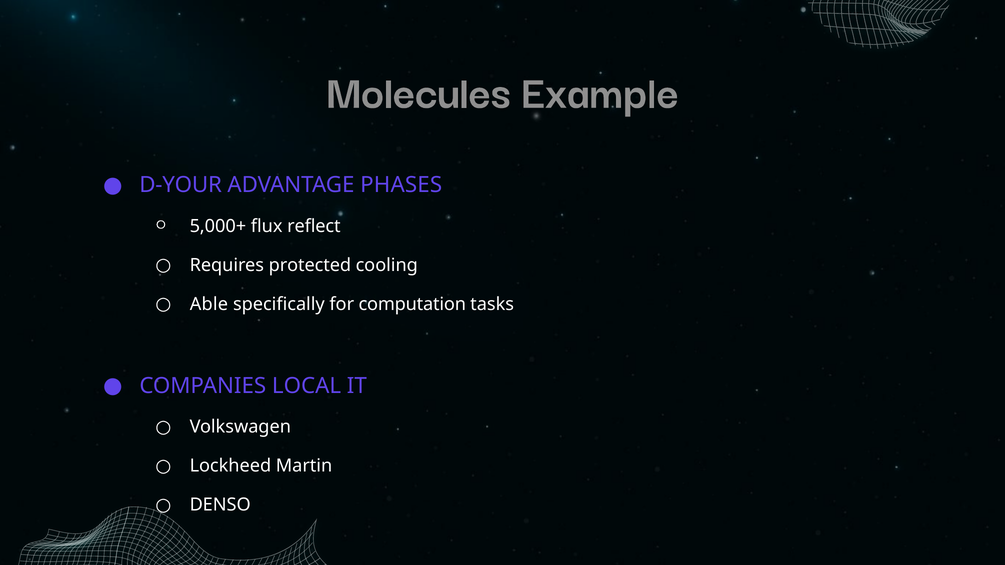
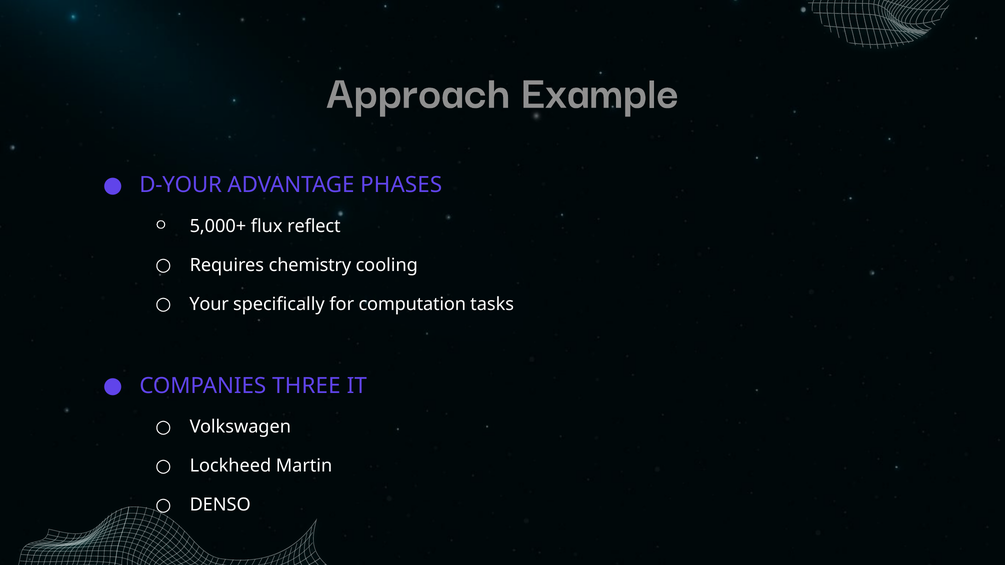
Molecules: Molecules -> Approach
protected: protected -> chemistry
Able: Able -> Your
LOCAL: LOCAL -> THREE
